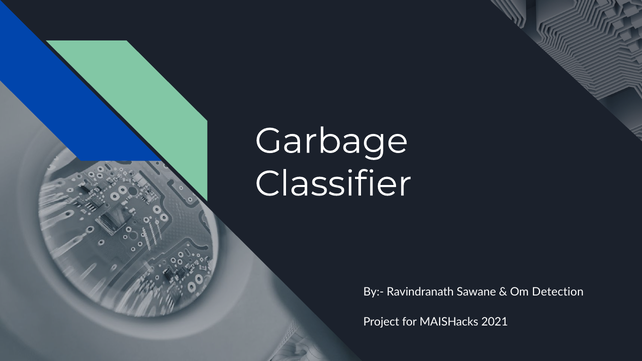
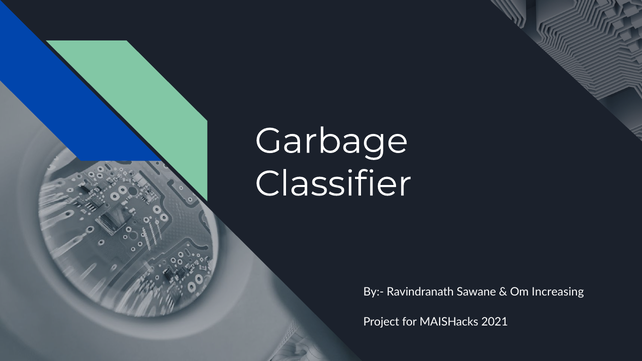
Detection: Detection -> Increasing
